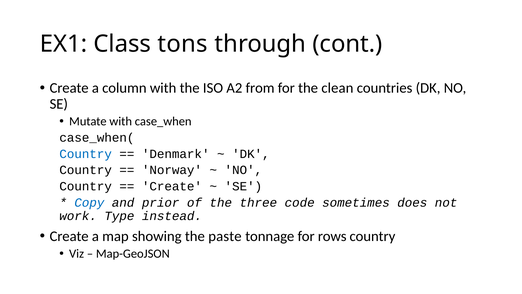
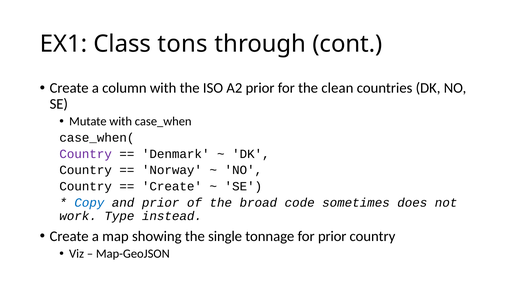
A2 from: from -> prior
Country at (86, 154) colour: blue -> purple
three: three -> broad
paste: paste -> single
for rows: rows -> prior
